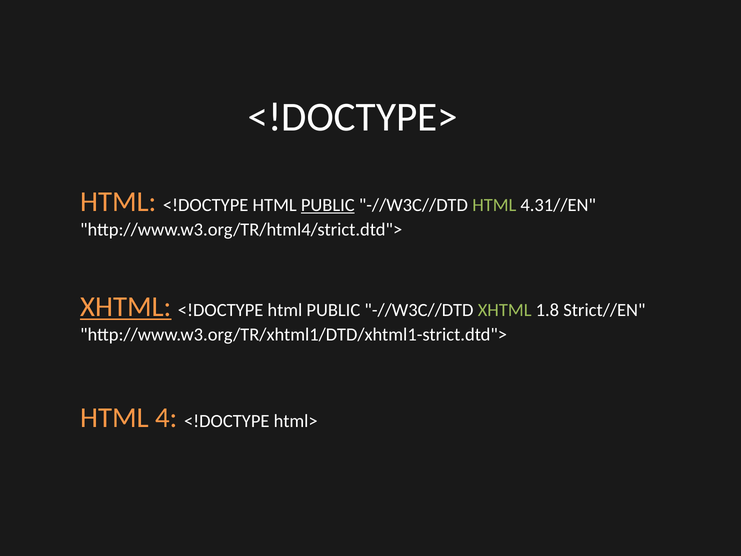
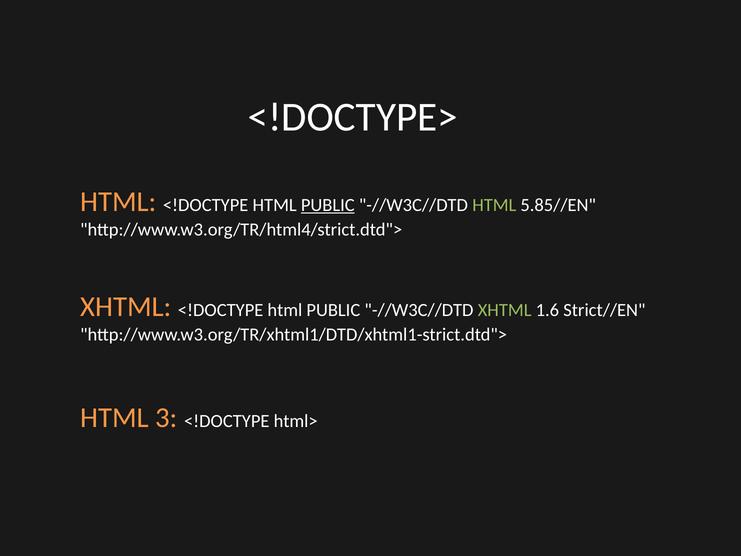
4.31//EN: 4.31//EN -> 5.85//EN
XHTML at (126, 307) underline: present -> none
1.8: 1.8 -> 1.6
4: 4 -> 3
